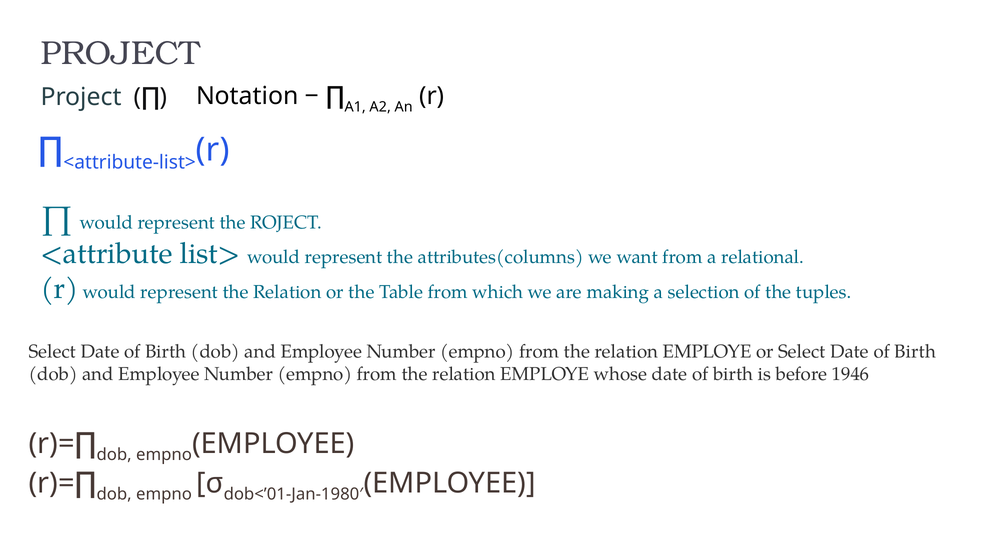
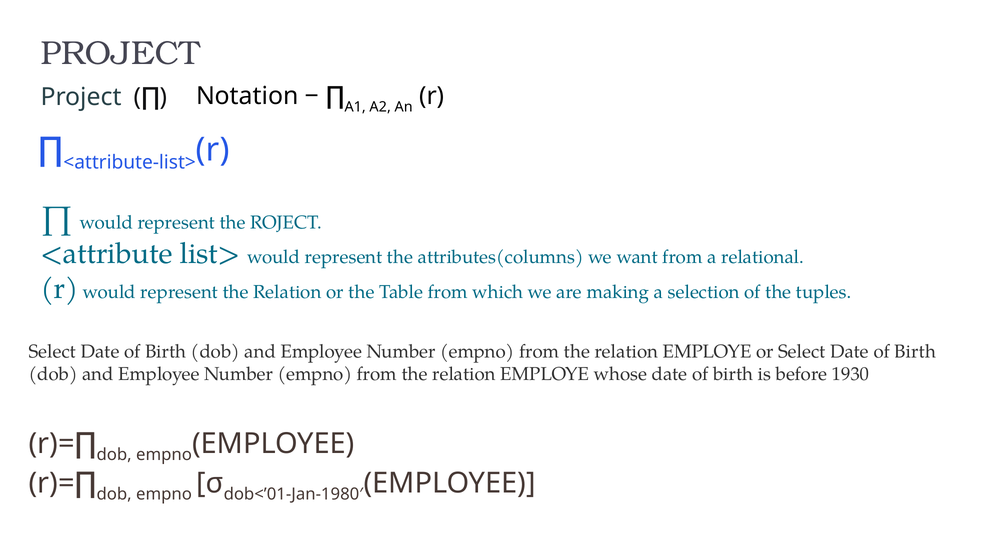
1946: 1946 -> 1930
